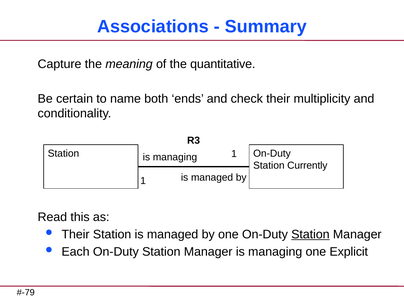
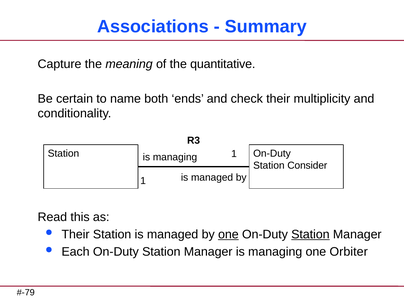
Currently: Currently -> Consider
one at (228, 234) underline: none -> present
Explicit: Explicit -> Orbiter
